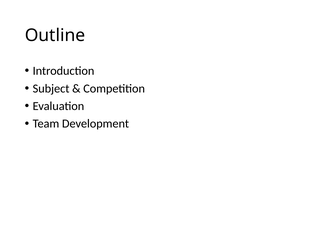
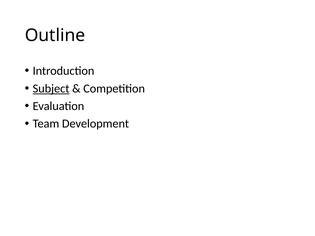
Subject underline: none -> present
